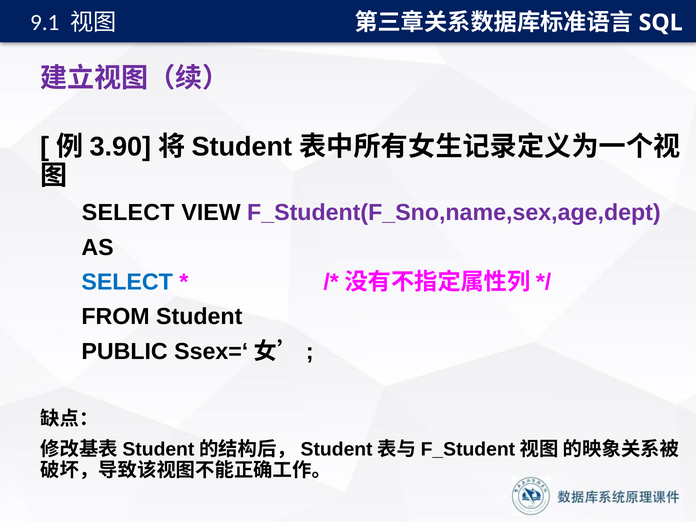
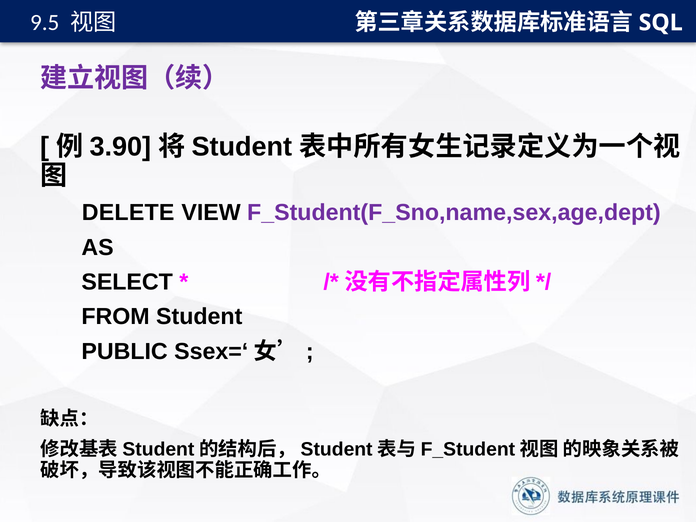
9.1: 9.1 -> 9.5
SELECT at (128, 213): SELECT -> DELETE
SELECT at (127, 282) colour: blue -> black
